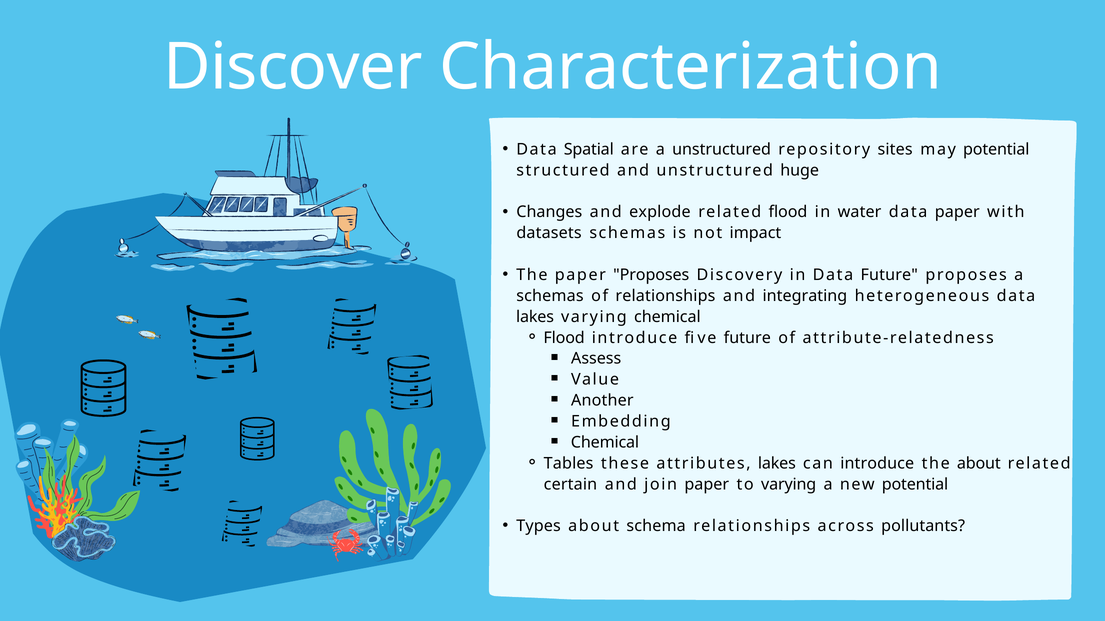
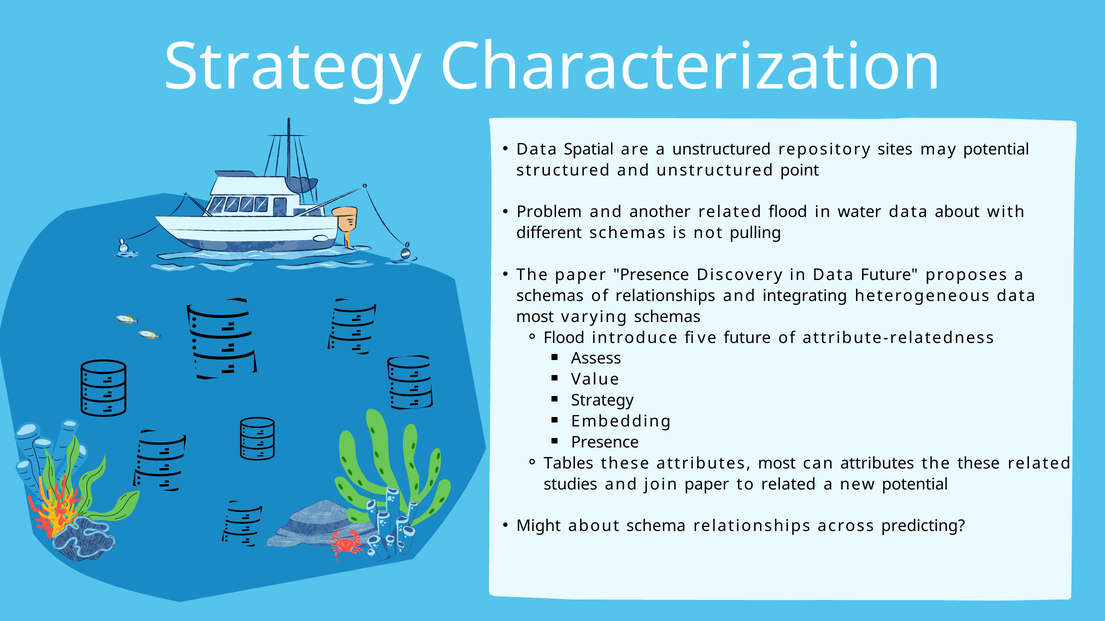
Discover at (293, 68): Discover -> Strategy
huge: huge -> point
Changes: Changes -> Problem
explode: explode -> another
data paper: paper -> about
datasets: datasets -> different
impact: impact -> pulling
paper Proposes: Proposes -> Presence
lakes at (535, 317): lakes -> most
varying chemical: chemical -> schemas
Another at (602, 401): Another -> Strategy
Chemical at (605, 443): Chemical -> Presence
attributes lakes: lakes -> most
can introduce: introduce -> attributes
the about: about -> these
certain: certain -> studies
to varying: varying -> related
Types: Types -> Might
pollutants: pollutants -> predicting
